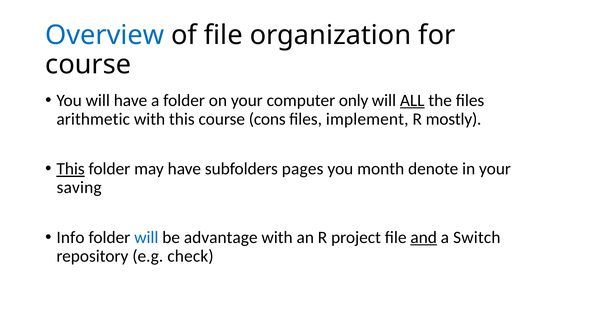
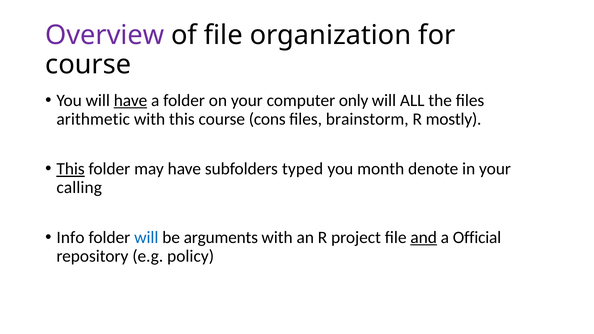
Overview colour: blue -> purple
have at (131, 100) underline: none -> present
ALL underline: present -> none
implement: implement -> brainstorm
pages: pages -> typed
saving: saving -> calling
advantage: advantage -> arguments
Switch: Switch -> Official
check: check -> policy
